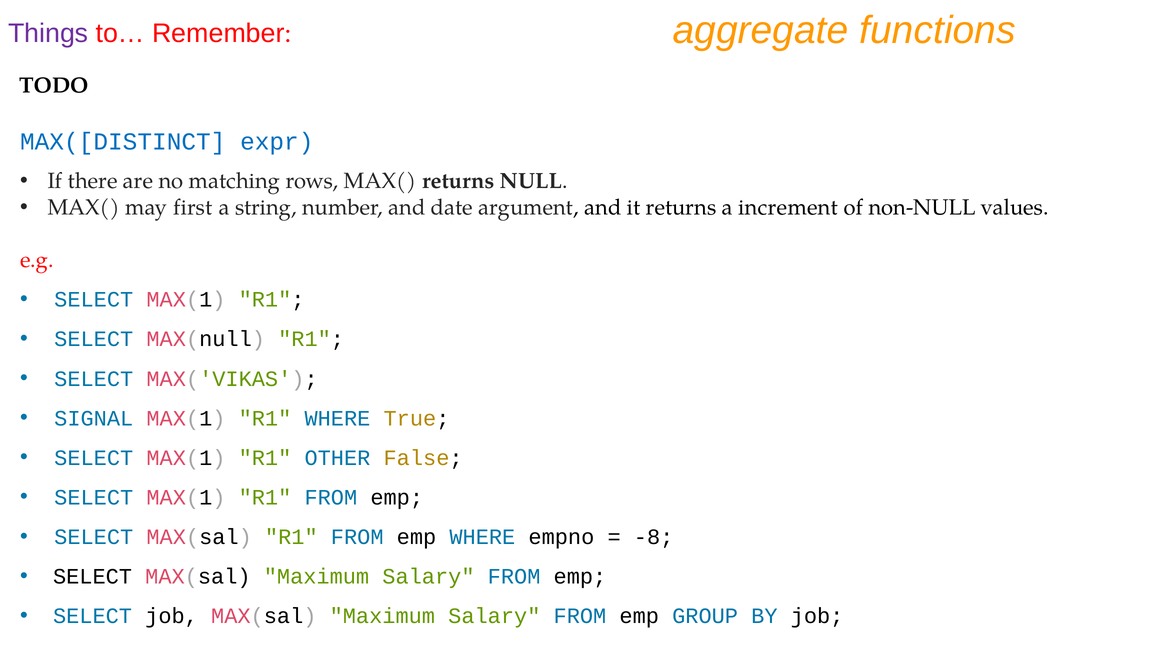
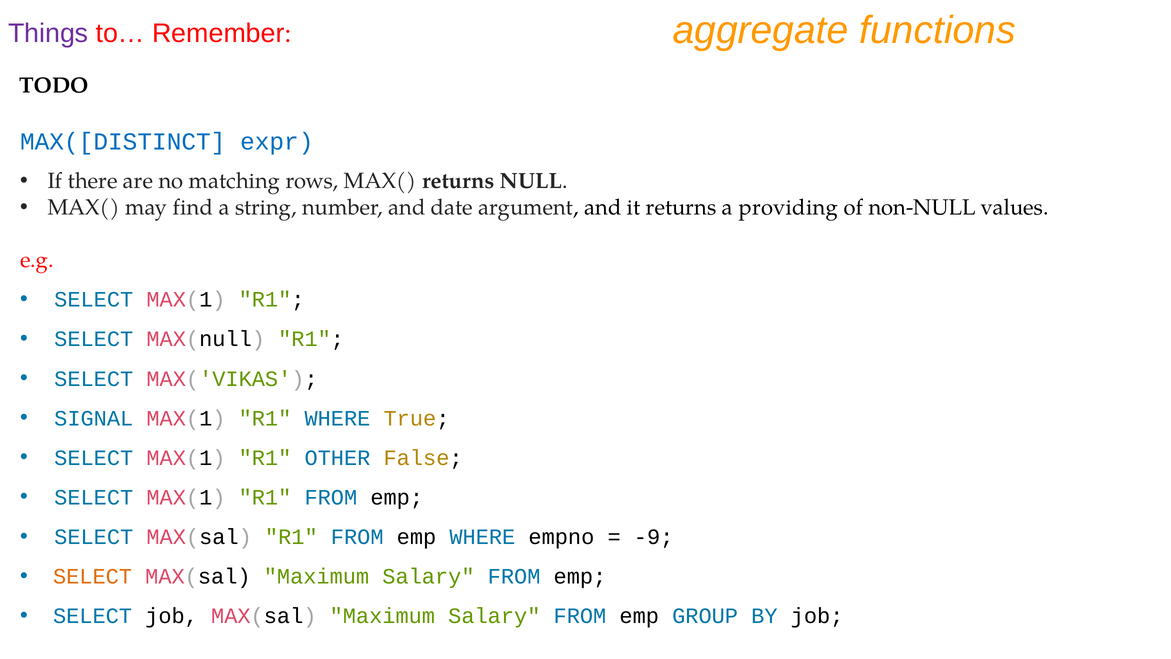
first: first -> find
increment: increment -> providing
-8: -8 -> -9
SELECT at (93, 576) colour: black -> orange
